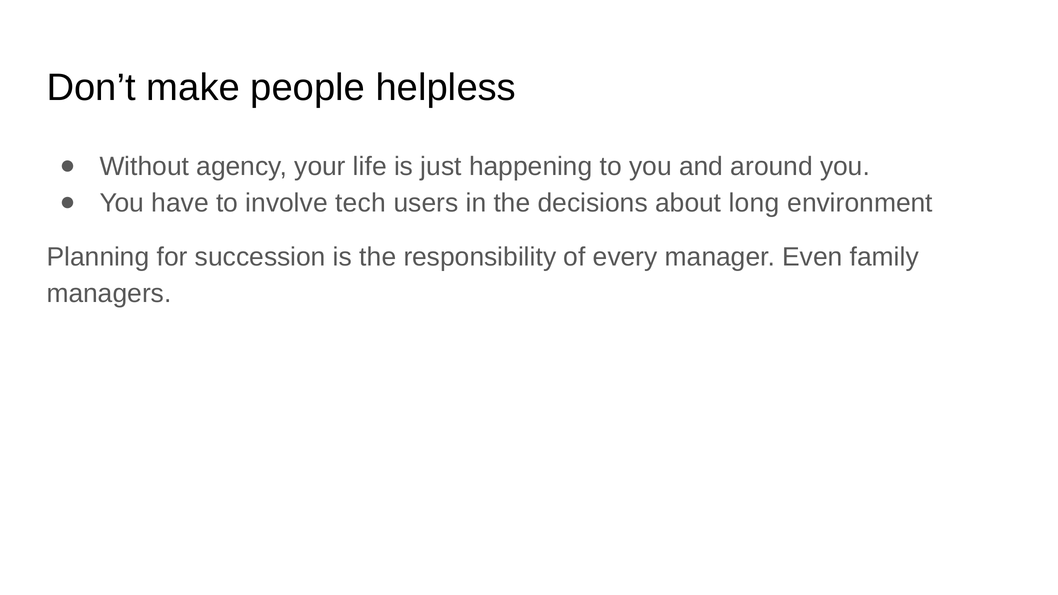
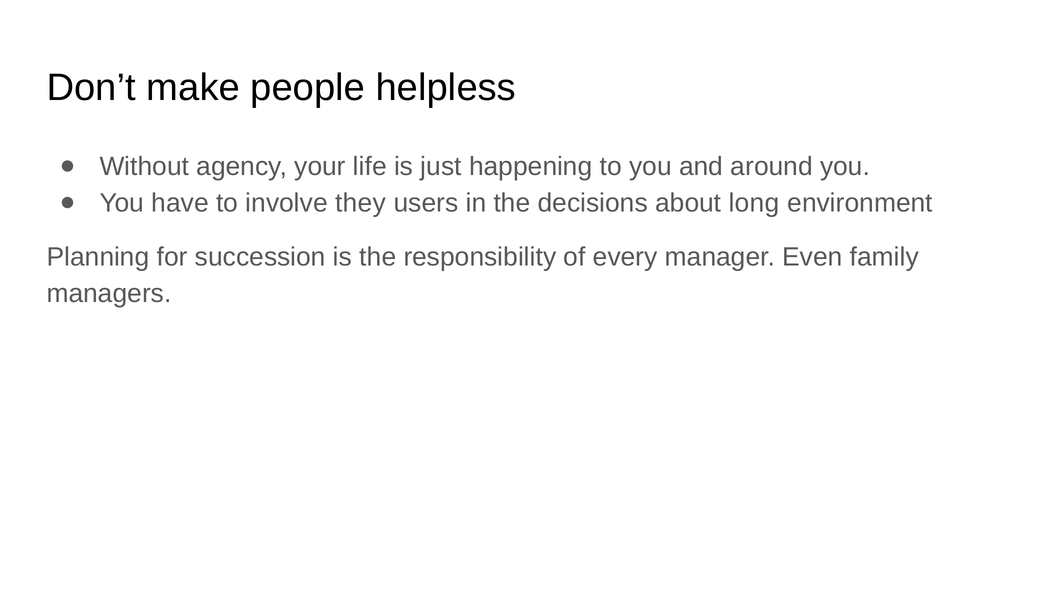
tech: tech -> they
